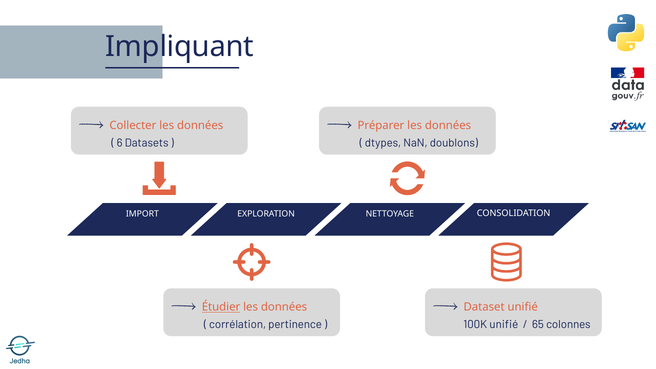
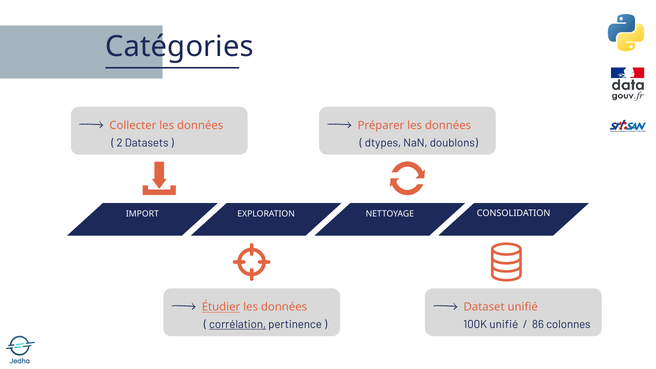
Impliquant: Impliquant -> Catégories
6: 6 -> 2
corrélation underline: none -> present
65: 65 -> 86
